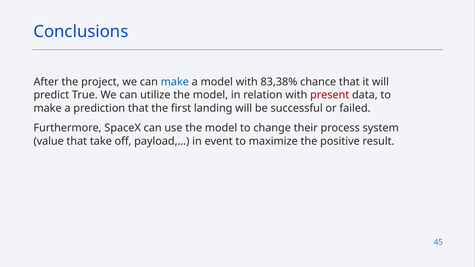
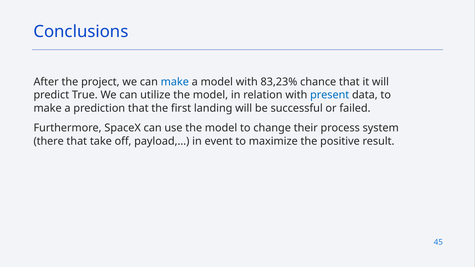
83,38%: 83,38% -> 83,23%
present colour: red -> blue
value: value -> there
